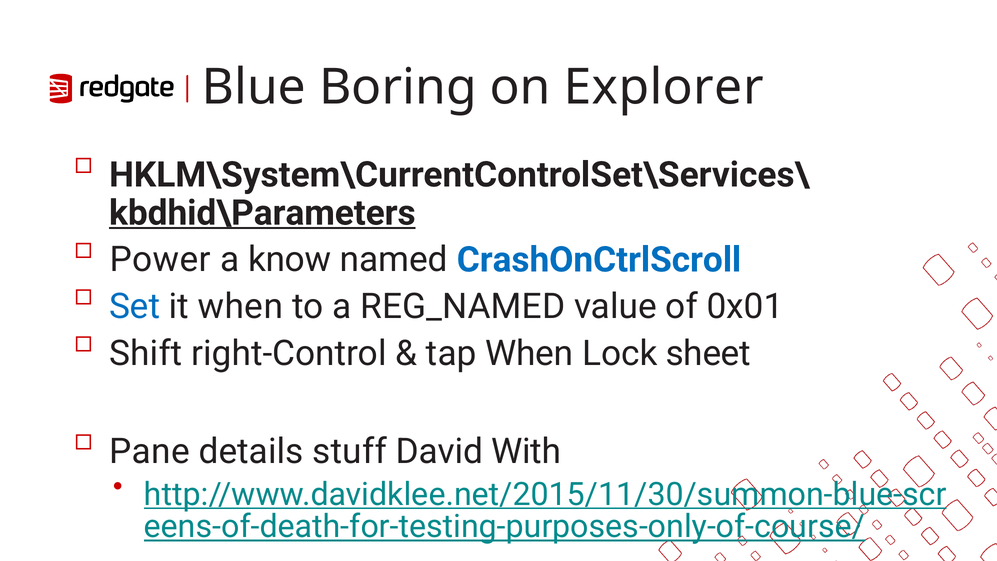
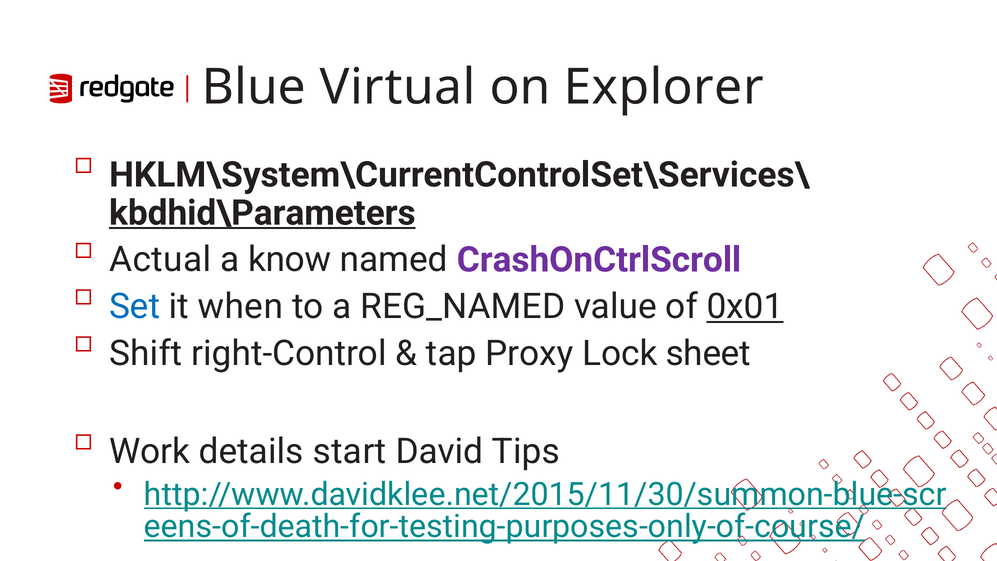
Boring: Boring -> Virtual
Power: Power -> Actual
CrashOnCtrlScroll colour: blue -> purple
0x01 underline: none -> present
tap When: When -> Proxy
Pane: Pane -> Work
stuff: stuff -> start
With: With -> Tips
